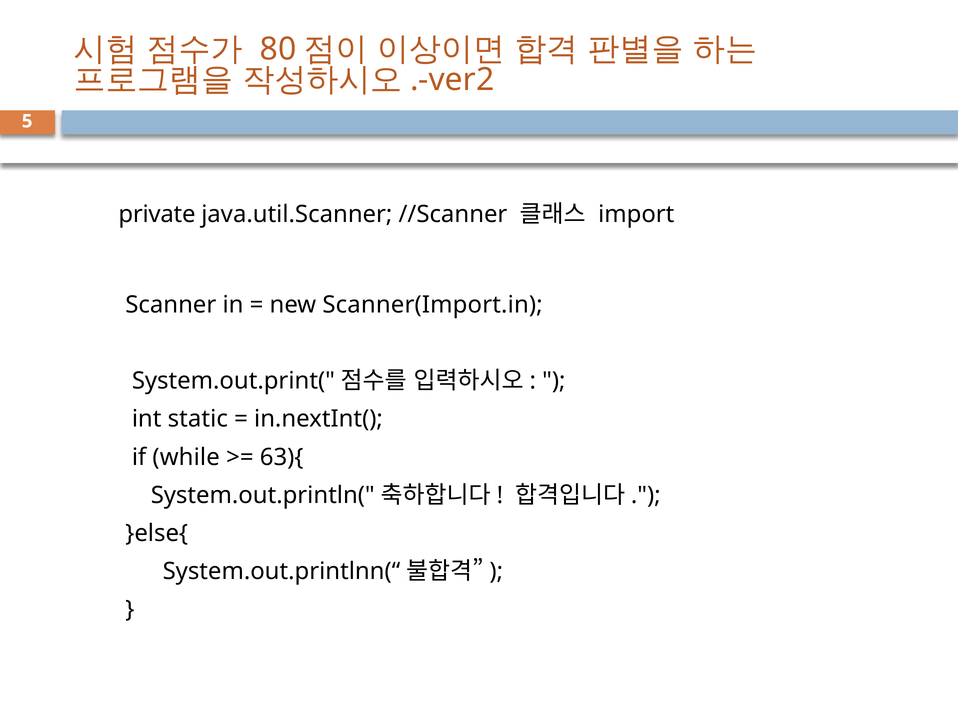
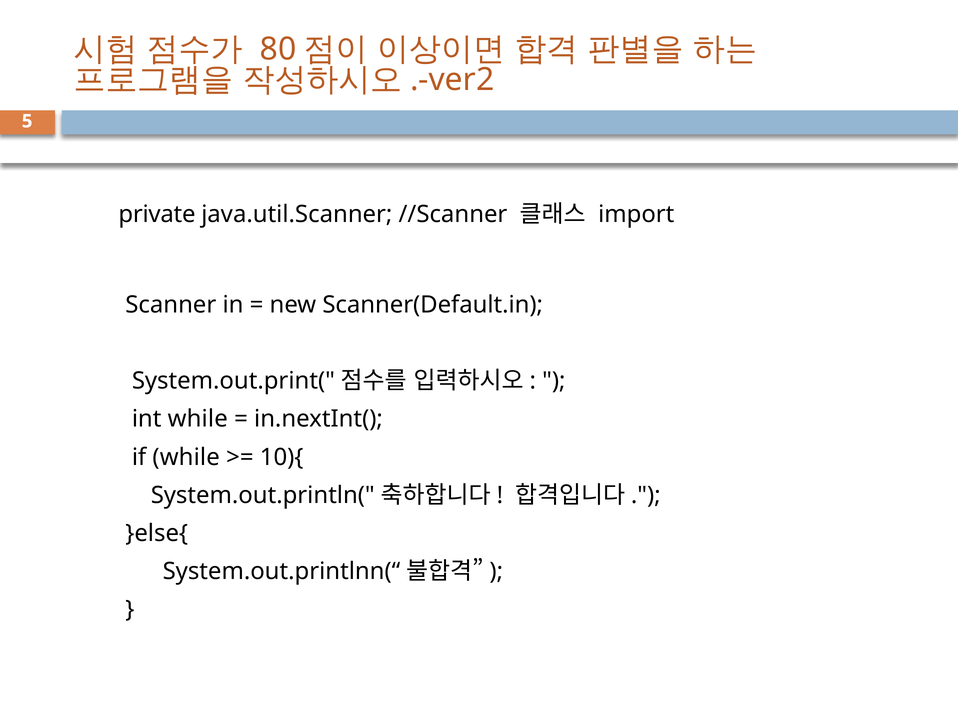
Scanner(Import.in: Scanner(Import.in -> Scanner(Default.in
int static: static -> while
63){: 63){ -> 10){
